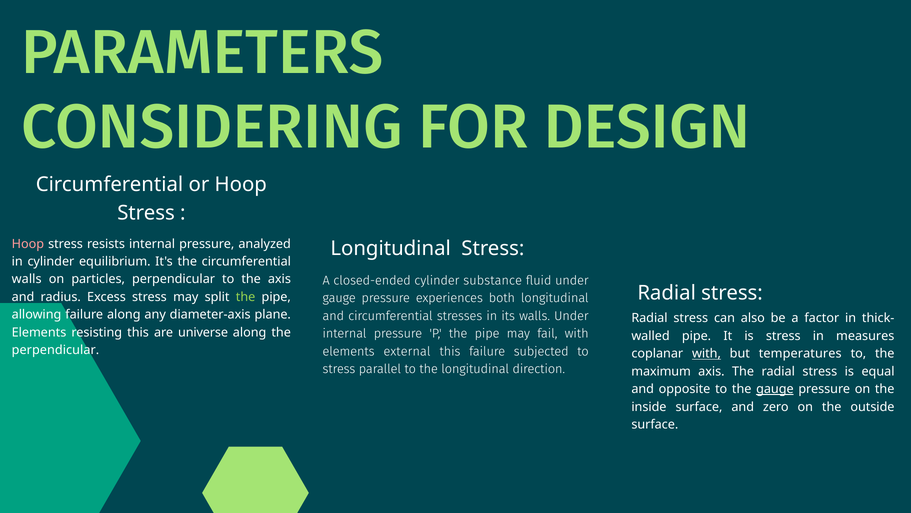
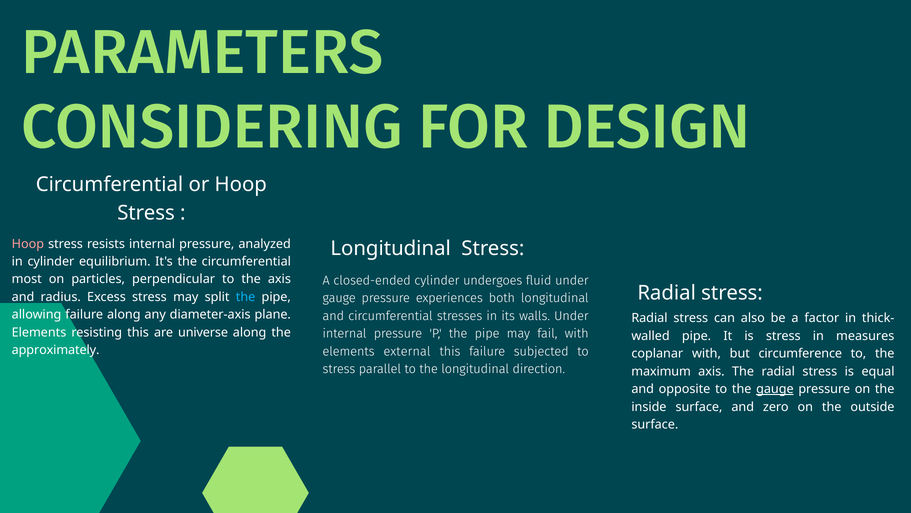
substance: substance -> undergoes
walls at (27, 279): walls -> most
the at (246, 297) colour: light green -> light blue
perpendicular at (55, 350): perpendicular -> approximately
with at (706, 353) underline: present -> none
temperatures: temperatures -> circumference
